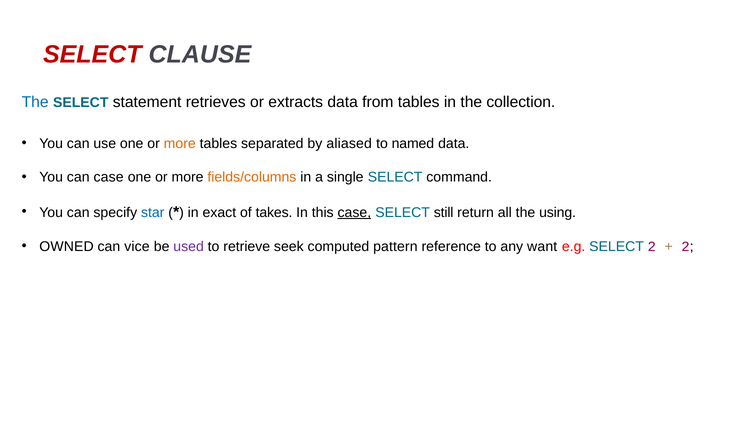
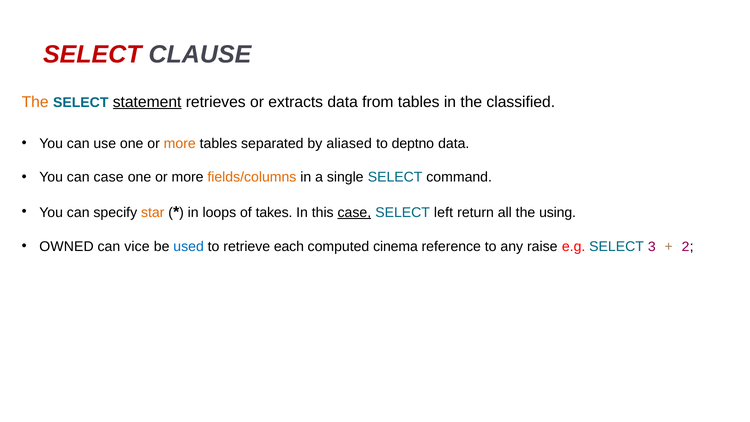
The at (35, 102) colour: blue -> orange
statement underline: none -> present
collection: collection -> classified
named: named -> deptno
star colour: blue -> orange
exact: exact -> loops
still: still -> left
used colour: purple -> blue
seek: seek -> each
pattern: pattern -> cinema
want: want -> raise
SELECT 2: 2 -> 3
